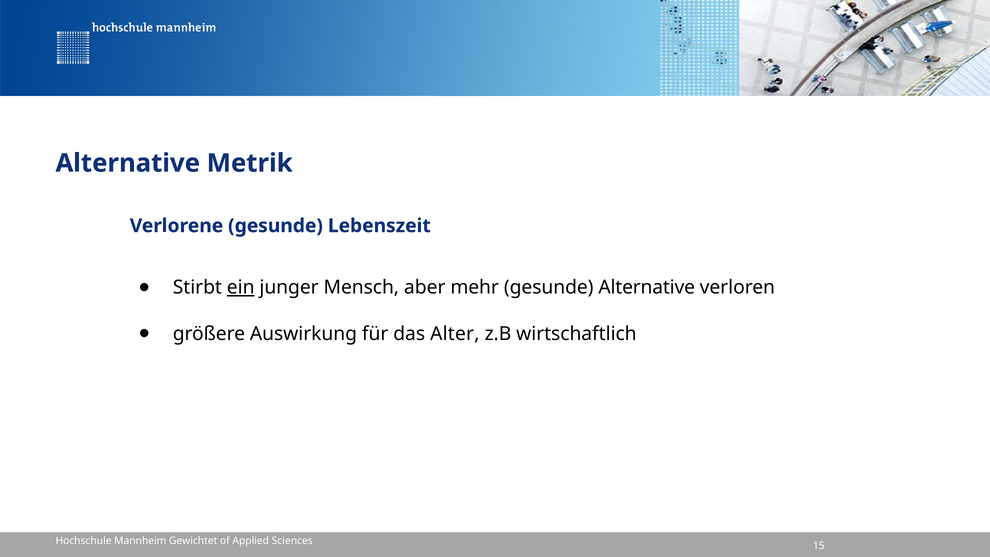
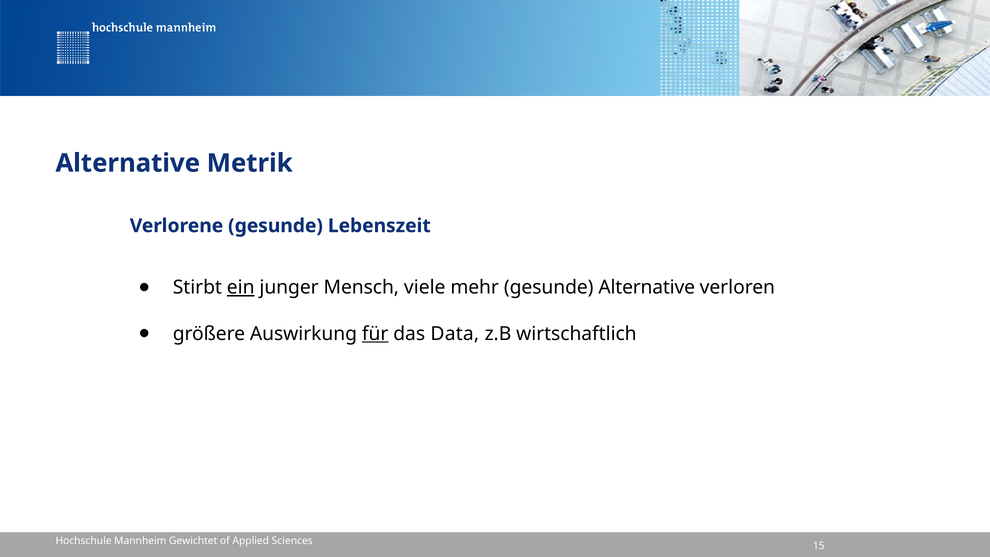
aber: aber -> viele
für underline: none -> present
Alter: Alter -> Data
